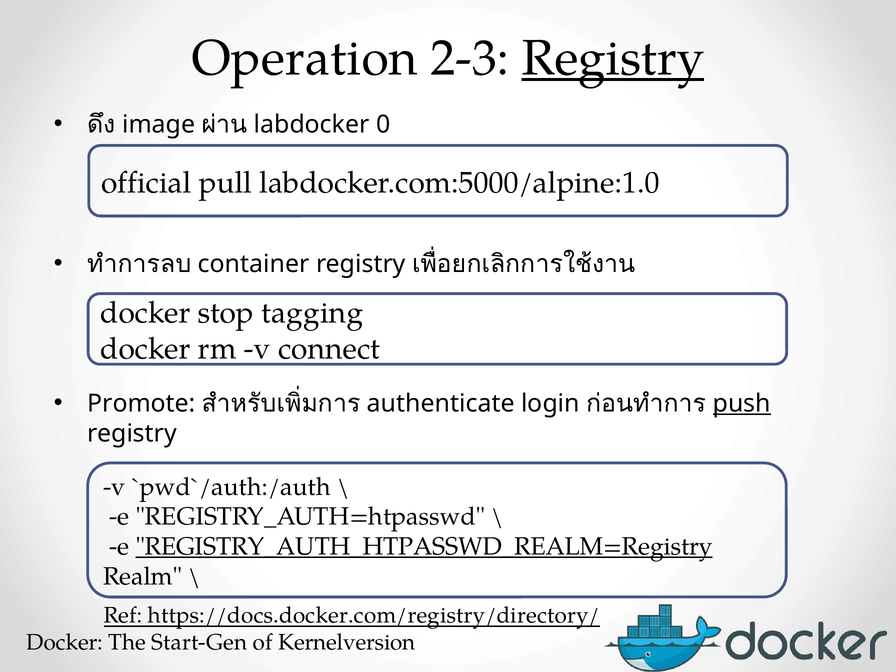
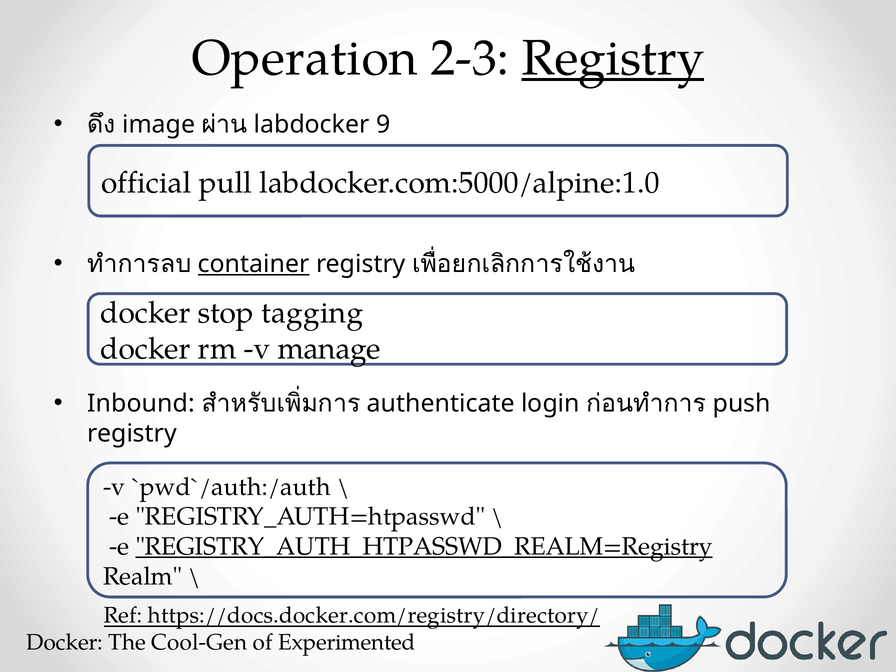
0: 0 -> 9
container underline: none -> present
connect: connect -> manage
Promote: Promote -> Inbound
push underline: present -> none
Start-Gen: Start-Gen -> Cool-Gen
Kernelversion: Kernelversion -> Experimented
